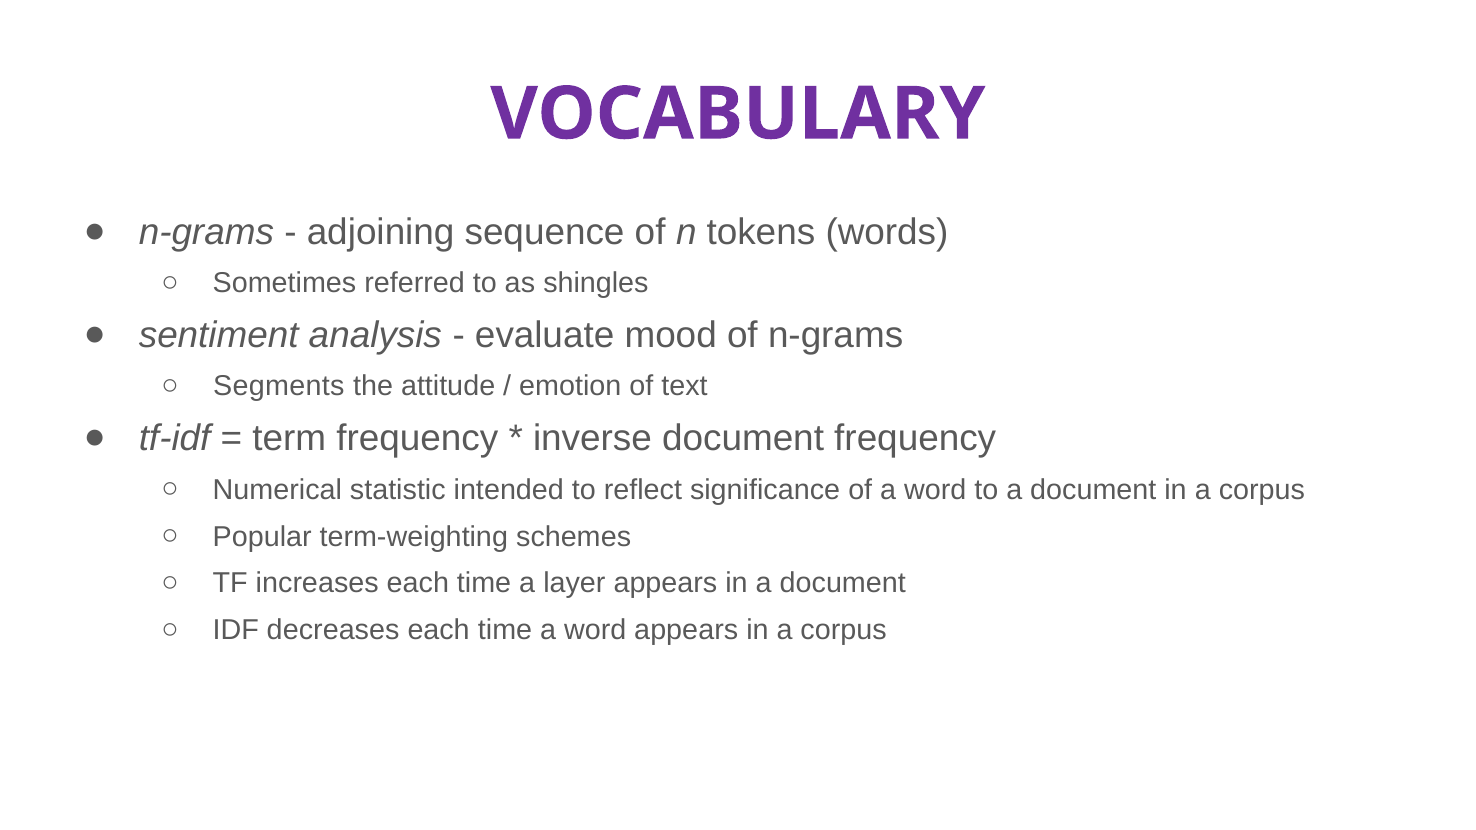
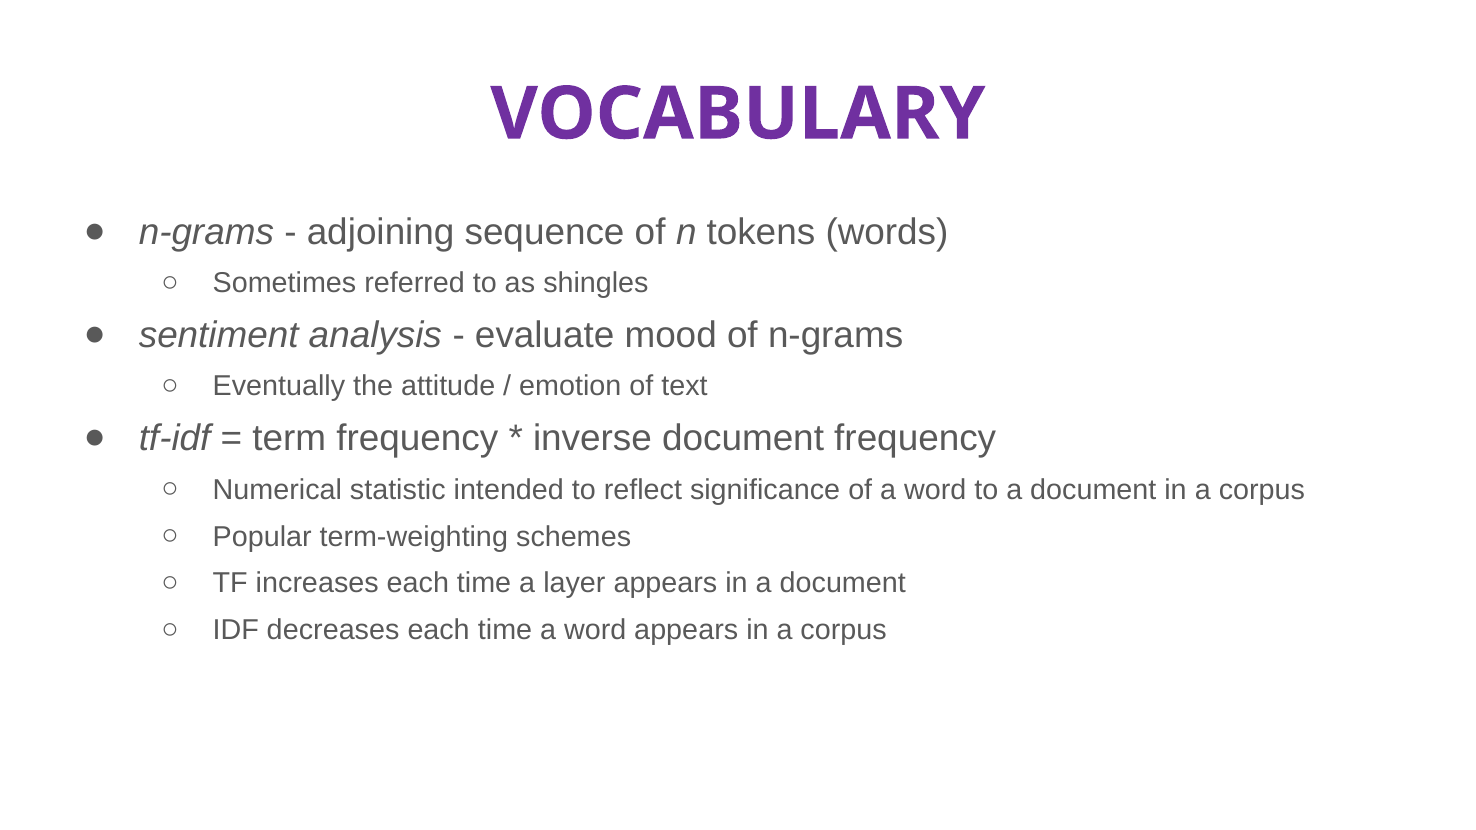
Segments: Segments -> Eventually
